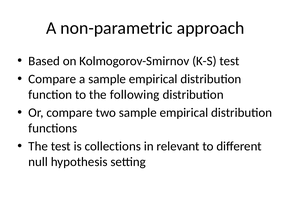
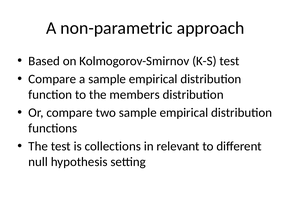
following: following -> members
